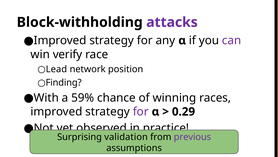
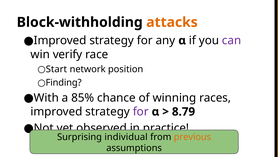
attacks colour: purple -> orange
Lead: Lead -> Start
59%: 59% -> 85%
0.29: 0.29 -> 8.79
validation: validation -> individual
previous colour: purple -> orange
